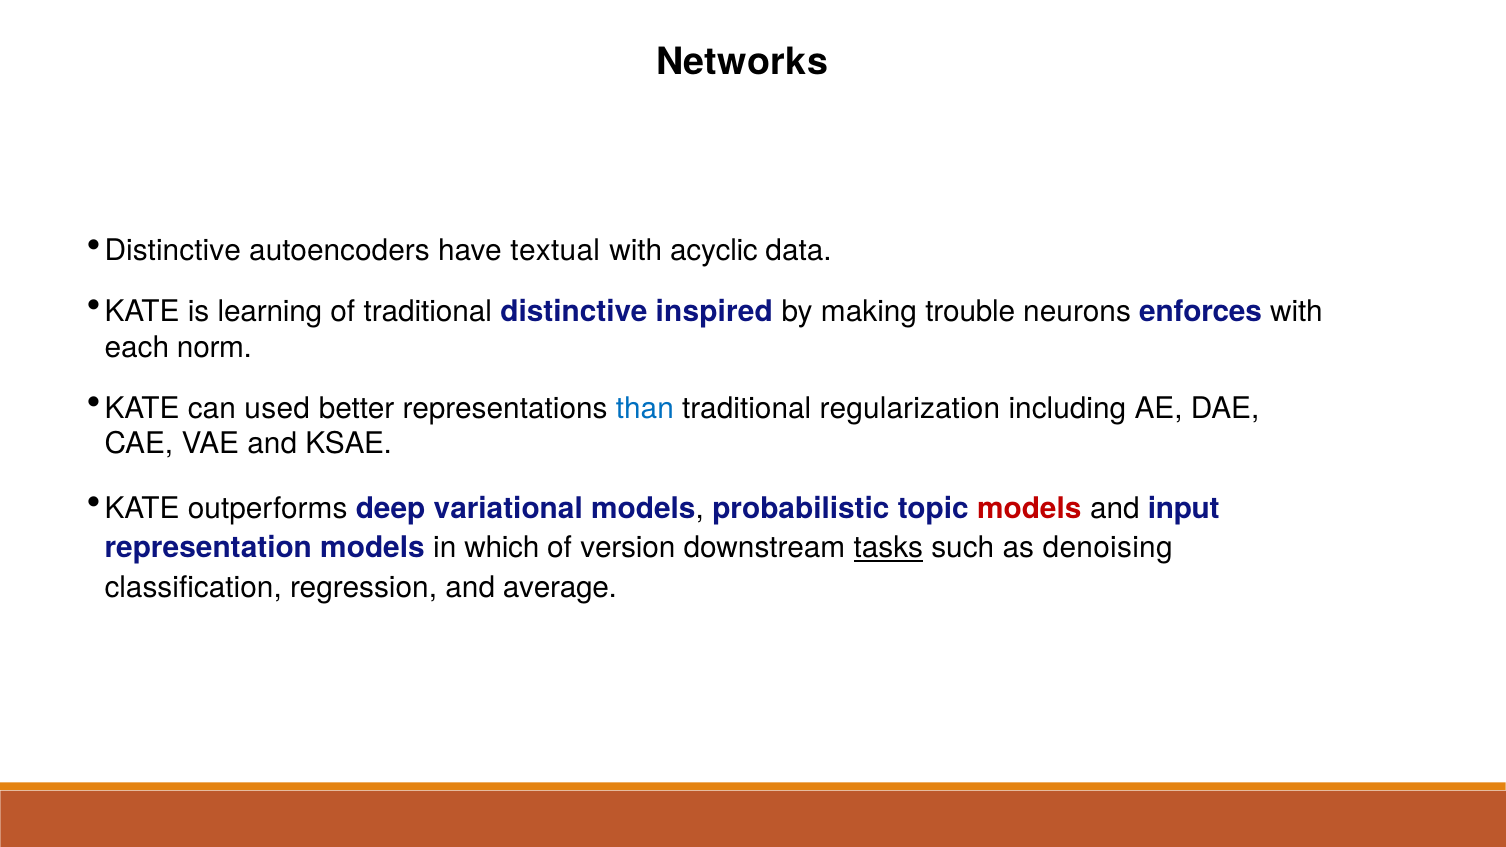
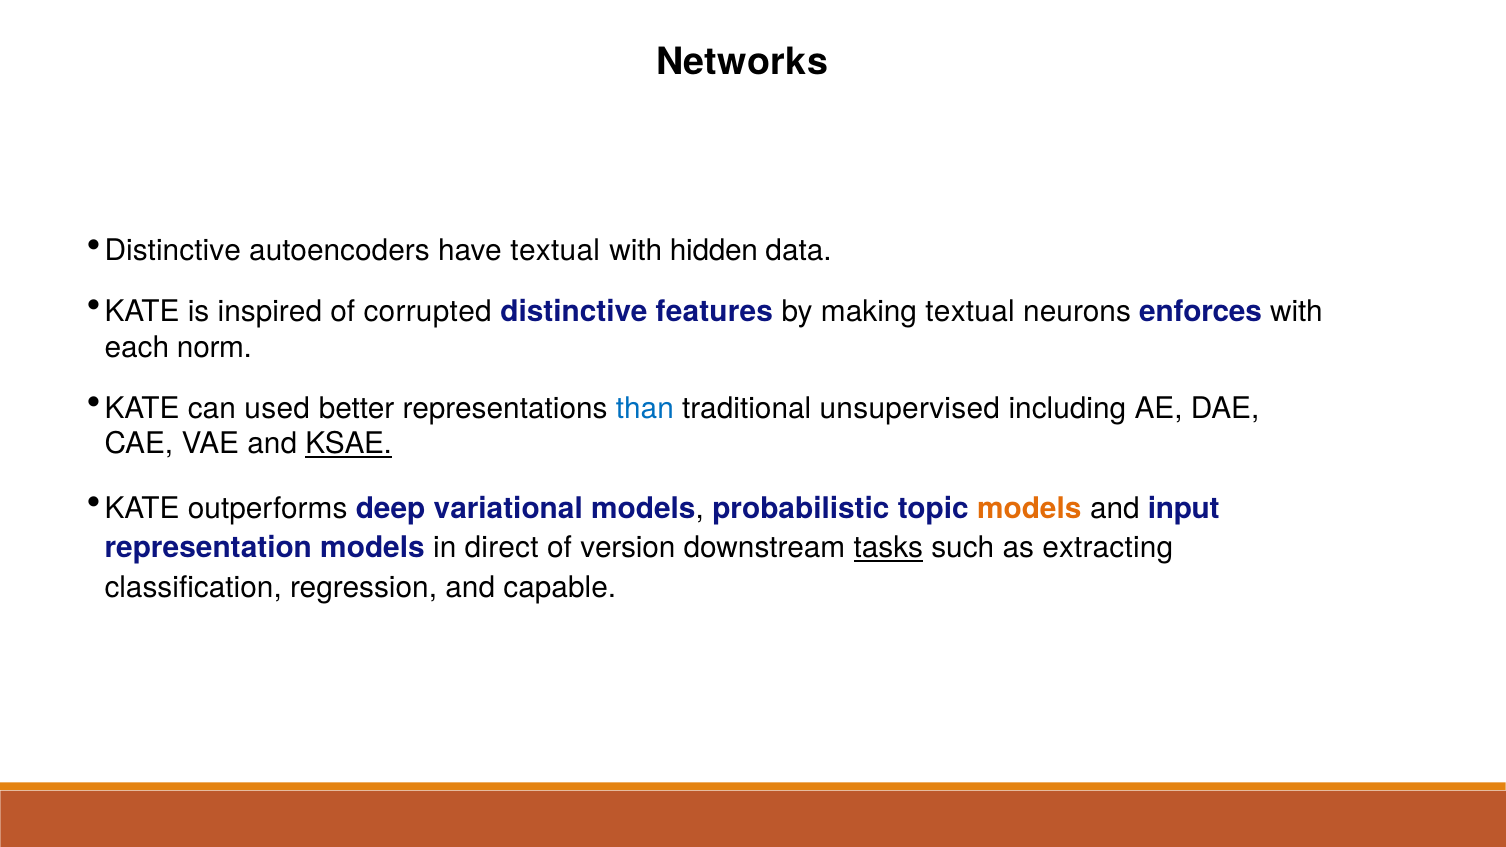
acyclic: acyclic -> hidden
learning: learning -> inspired
of traditional: traditional -> corrupted
inspired: inspired -> features
making trouble: trouble -> textual
regularization: regularization -> unsupervised
KSAE underline: none -> present
models at (1029, 509) colour: red -> orange
which: which -> direct
denoising: denoising -> extracting
average: average -> capable
